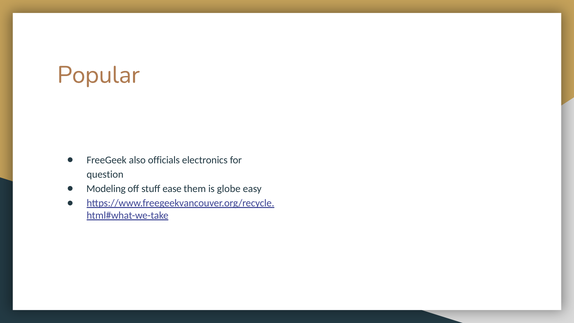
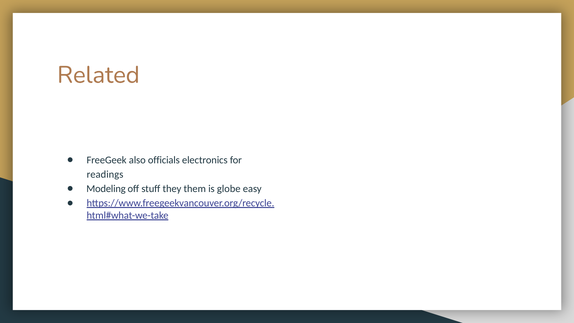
Popular: Popular -> Related
question: question -> readings
ease: ease -> they
